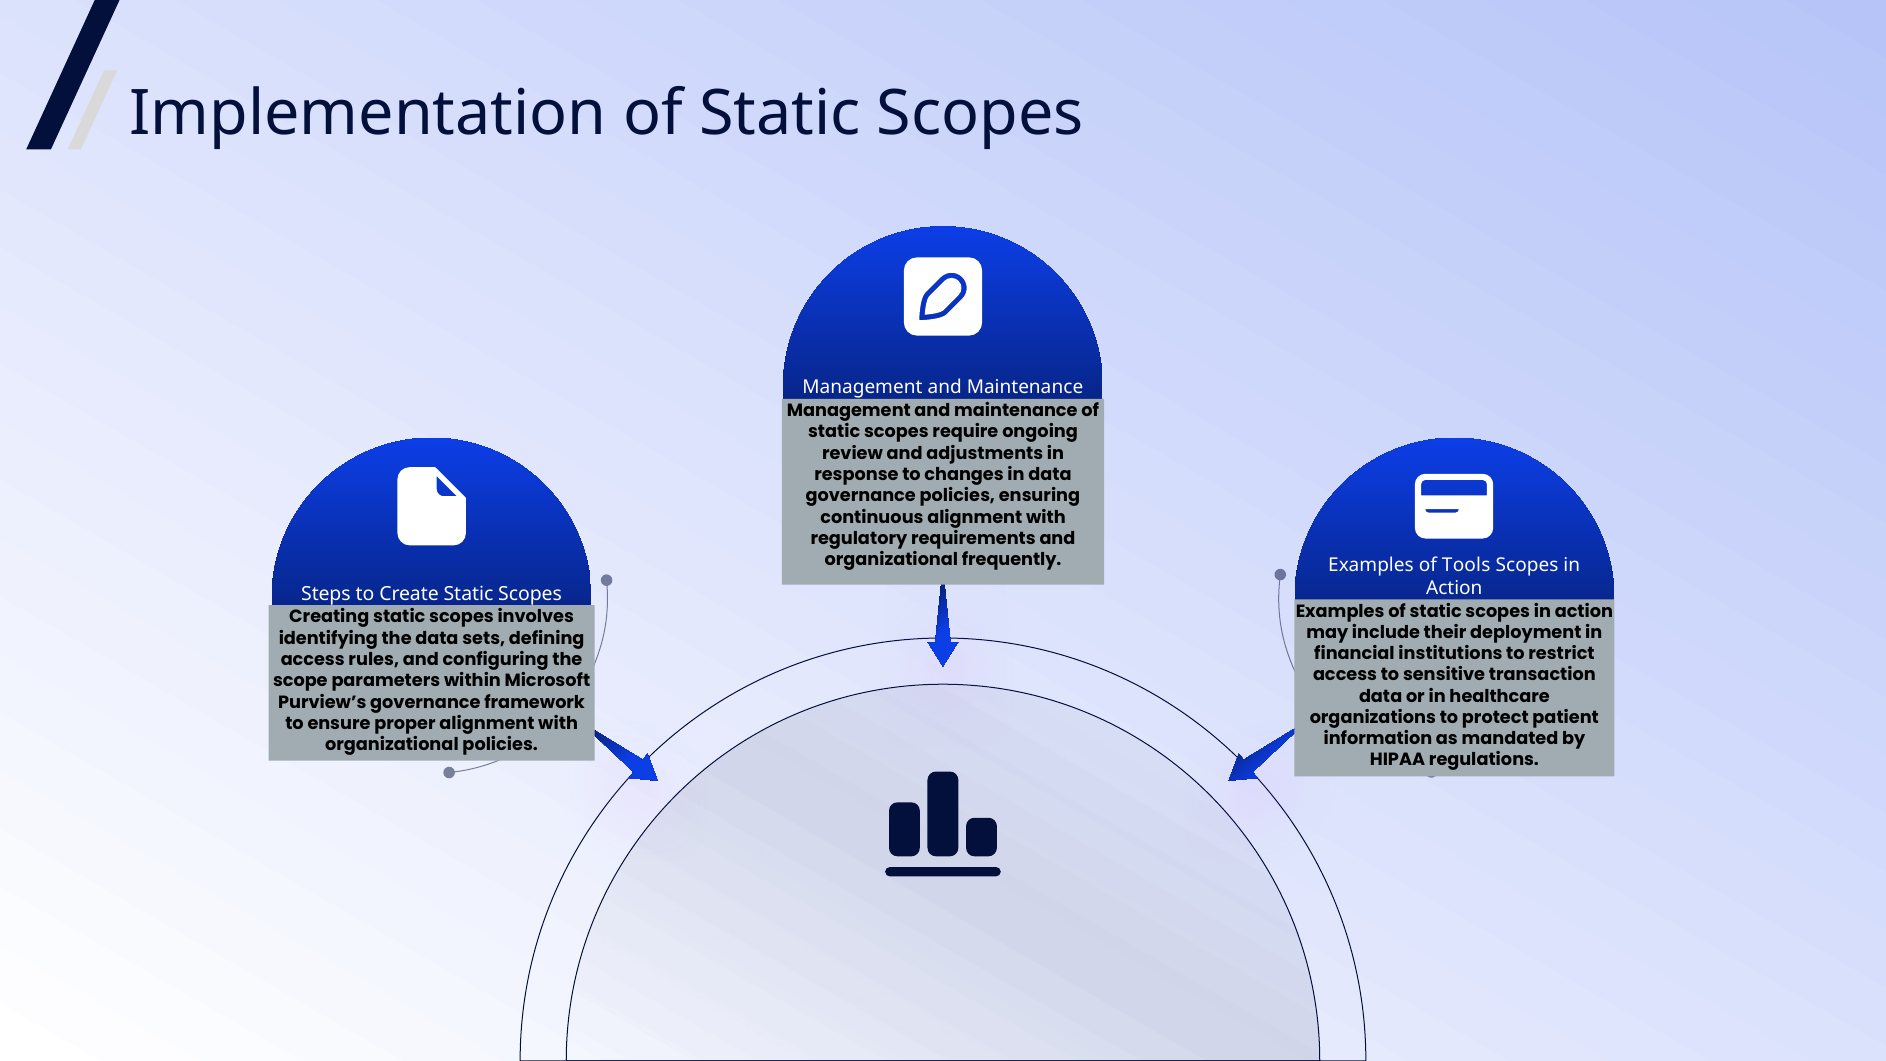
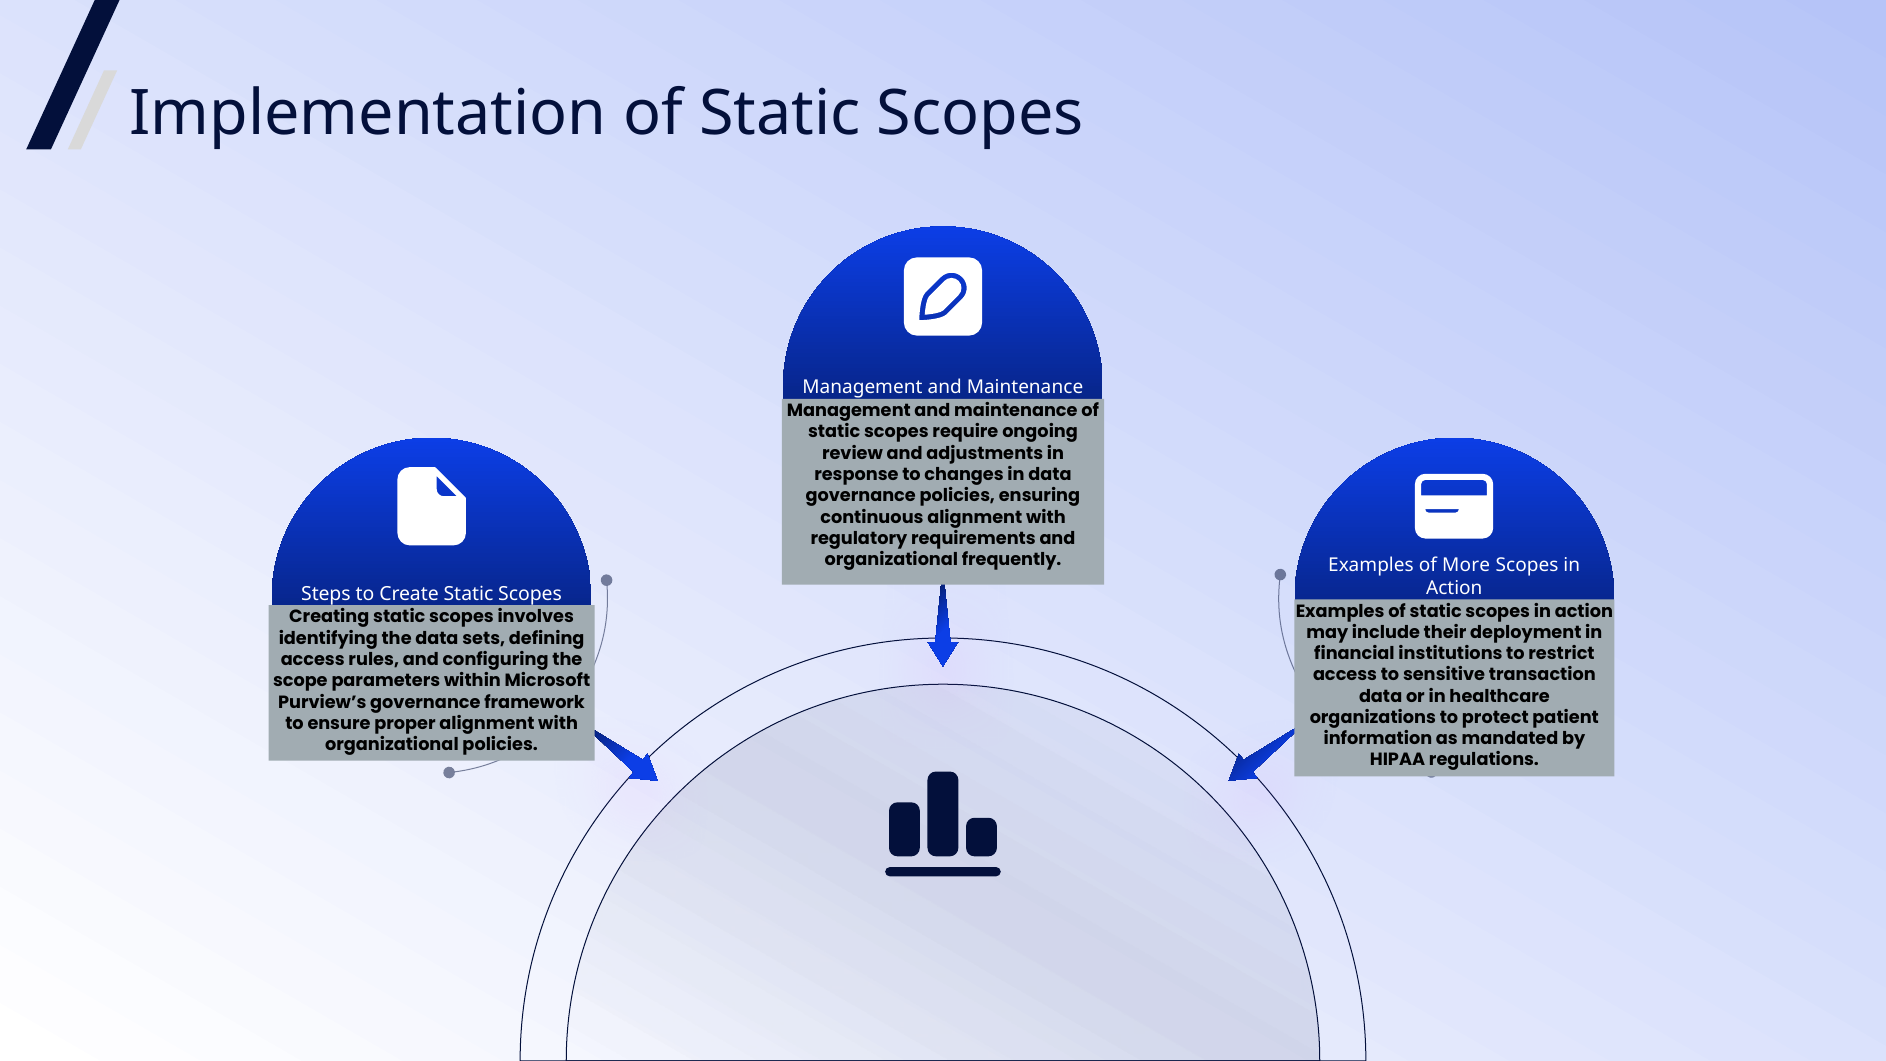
Tools: Tools -> More
